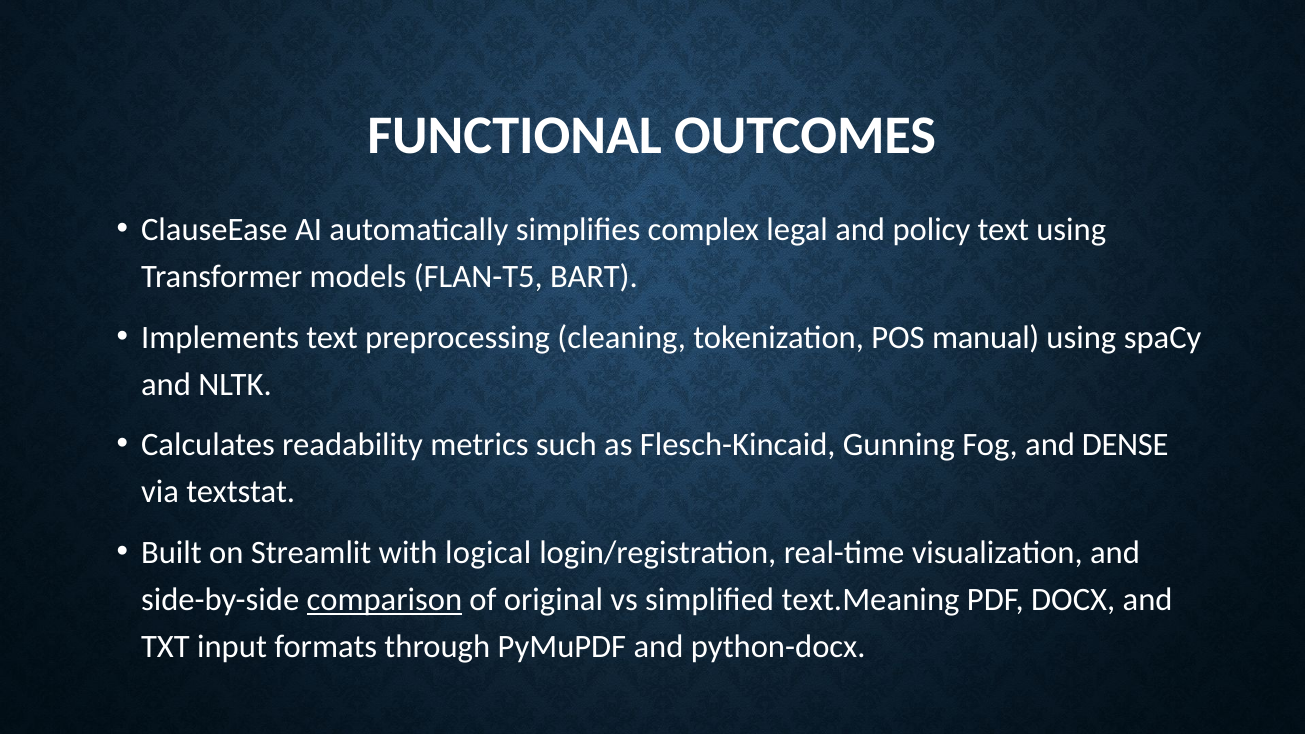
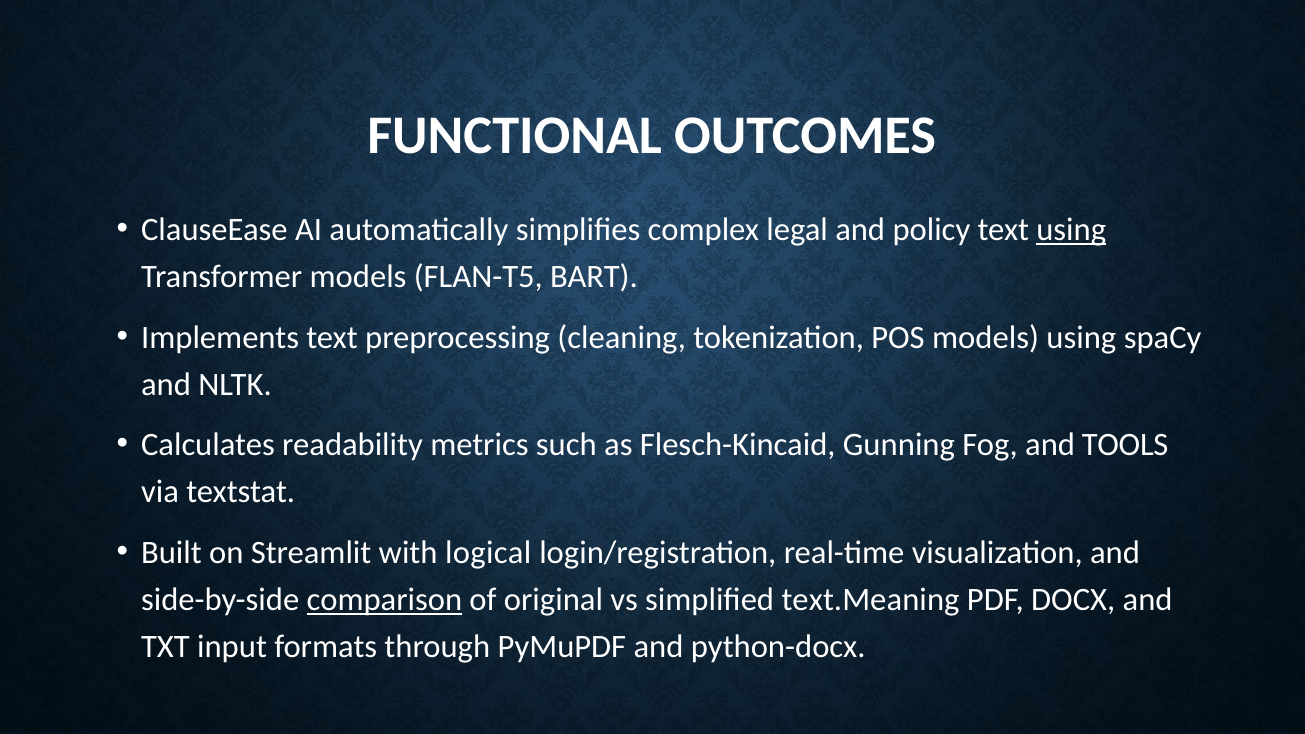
using at (1071, 230) underline: none -> present
POS manual: manual -> models
DENSE: DENSE -> TOOLS
